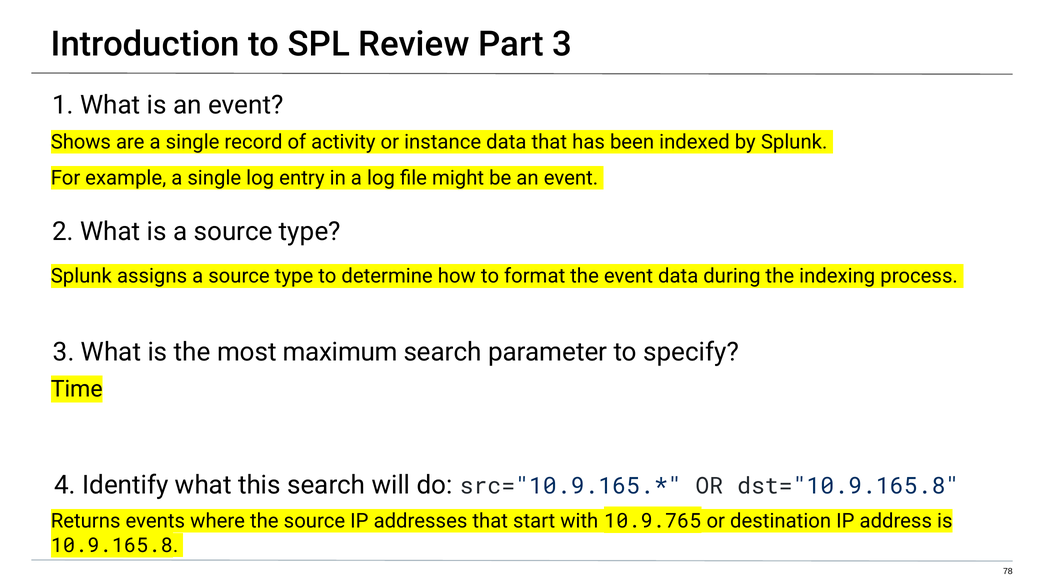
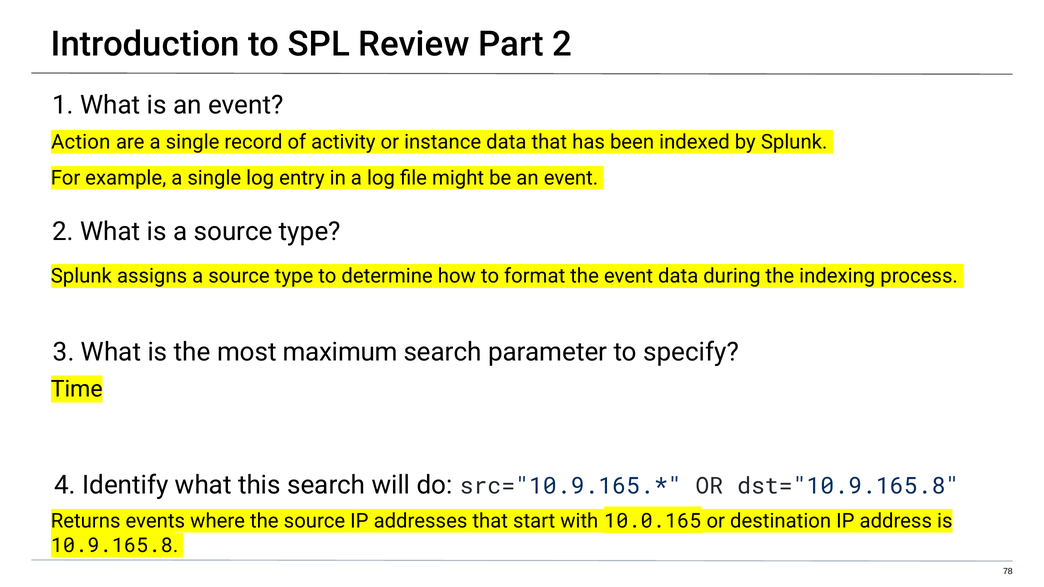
Part 3: 3 -> 2
Shows: Shows -> Action
10.9.765: 10.9.765 -> 10.0.165
